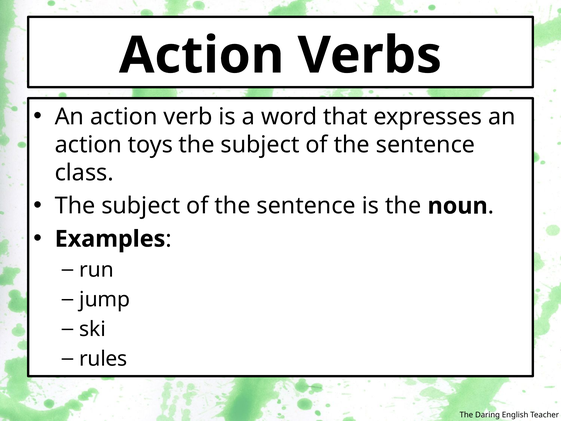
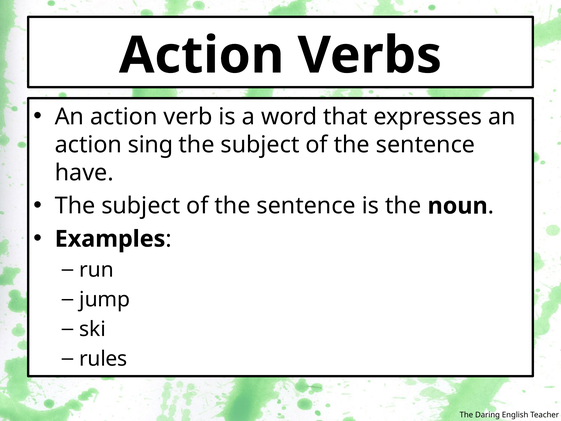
toys: toys -> sing
class: class -> have
